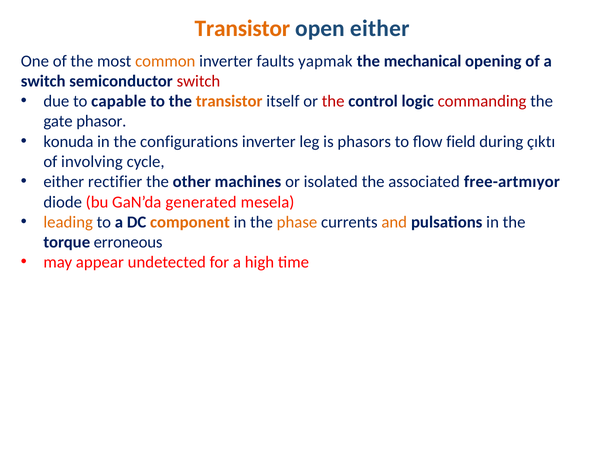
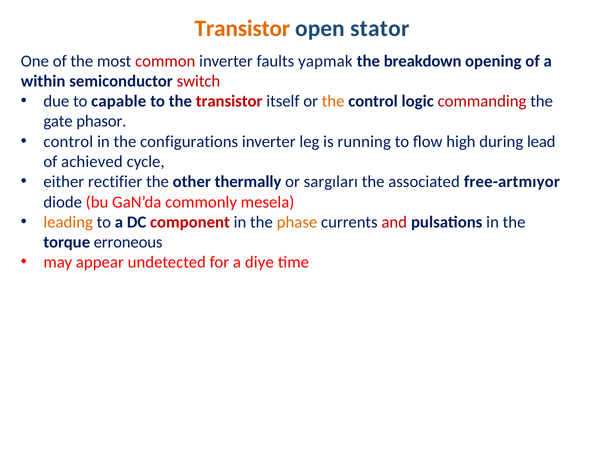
open either: either -> stator
common colour: orange -> red
mechanical: mechanical -> breakdown
switch at (43, 81): switch -> within
transistor at (229, 101) colour: orange -> red
the at (333, 101) colour: red -> orange
konuda at (68, 141): konuda -> control
phasors: phasors -> running
field: field -> high
çıktı: çıktı -> lead
involving: involving -> achieved
machines: machines -> thermally
isolated: isolated -> sargıları
generated: generated -> commonly
component colour: orange -> red
and colour: orange -> red
high: high -> diye
